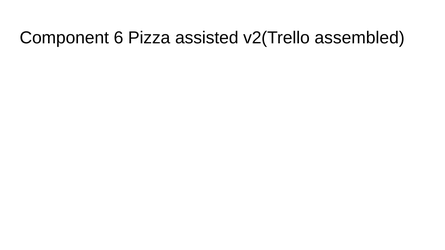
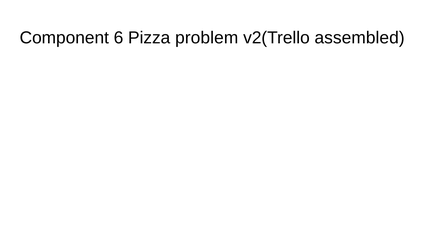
assisted: assisted -> problem
